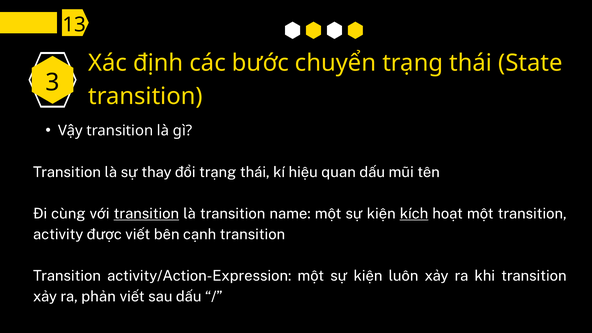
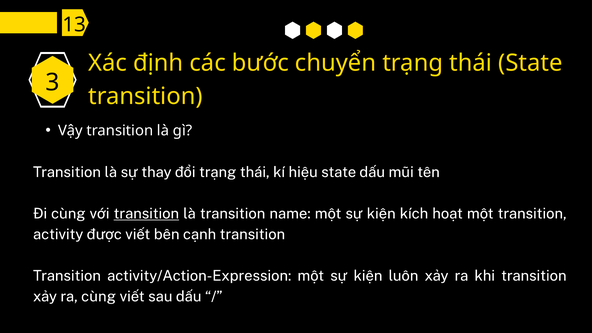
hiệu quan: quan -> state
kích underline: present -> none
ra phản: phản -> cùng
